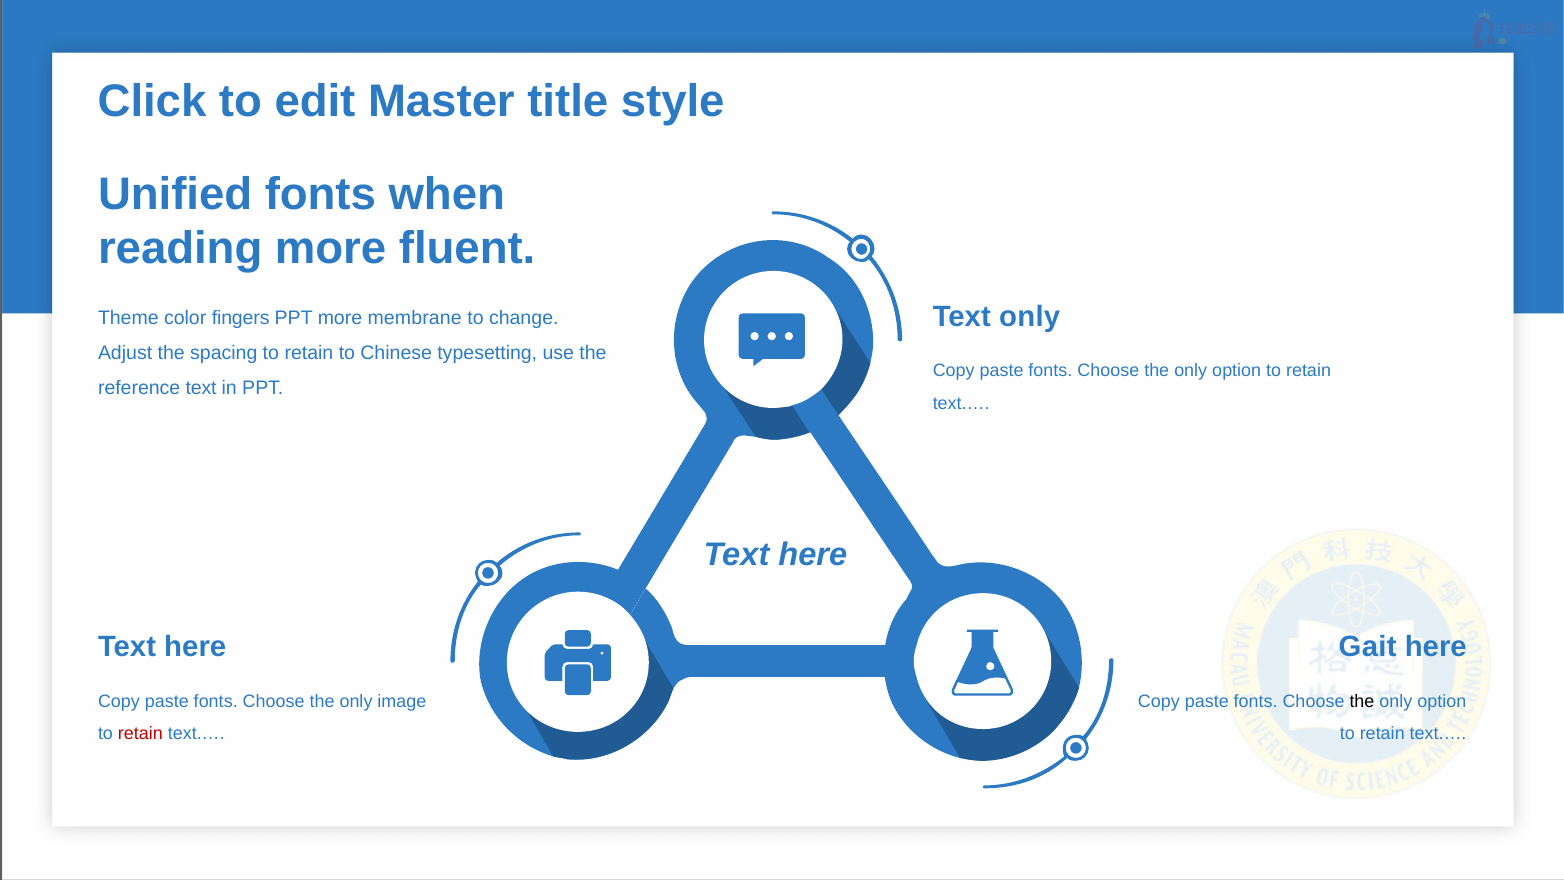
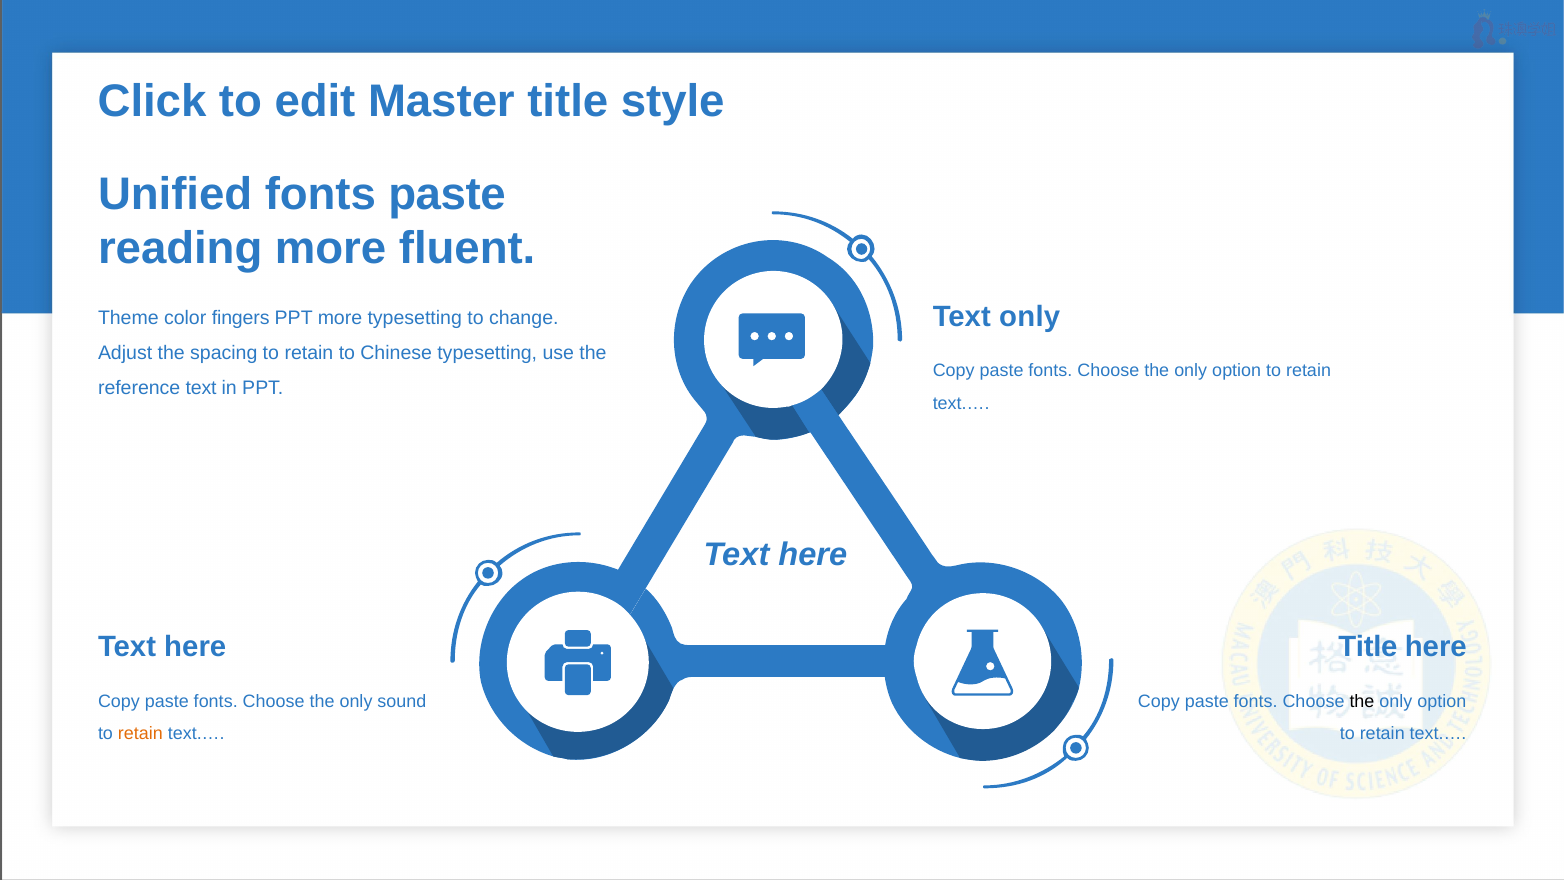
fonts when: when -> paste
more membrane: membrane -> typesetting
Gait at (1368, 647): Gait -> Title
image: image -> sound
retain at (140, 734) colour: red -> orange
